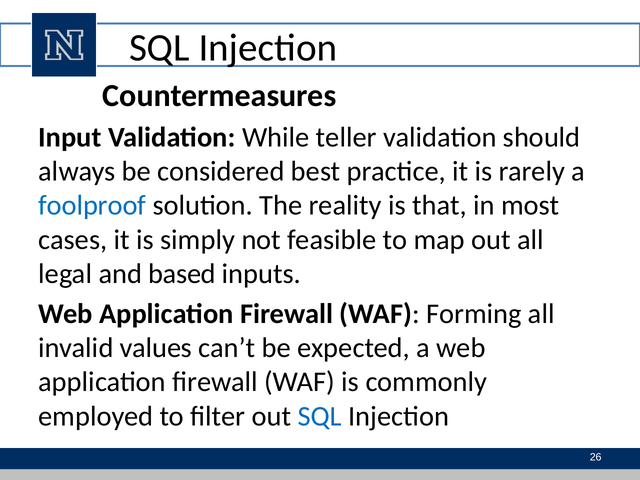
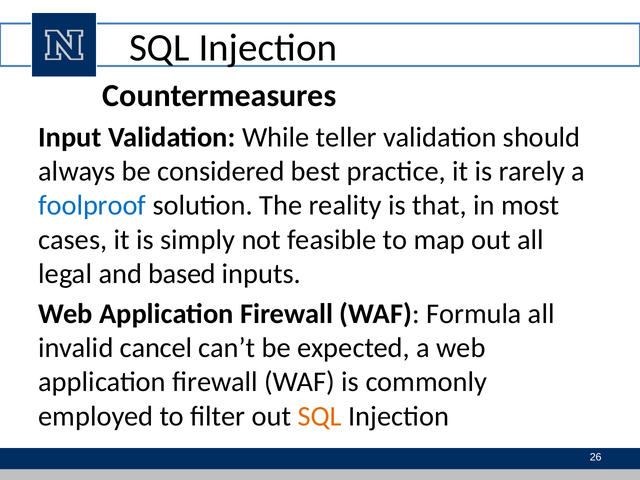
Forming: Forming -> Formula
values: values -> cancel
SQL at (320, 416) colour: blue -> orange
